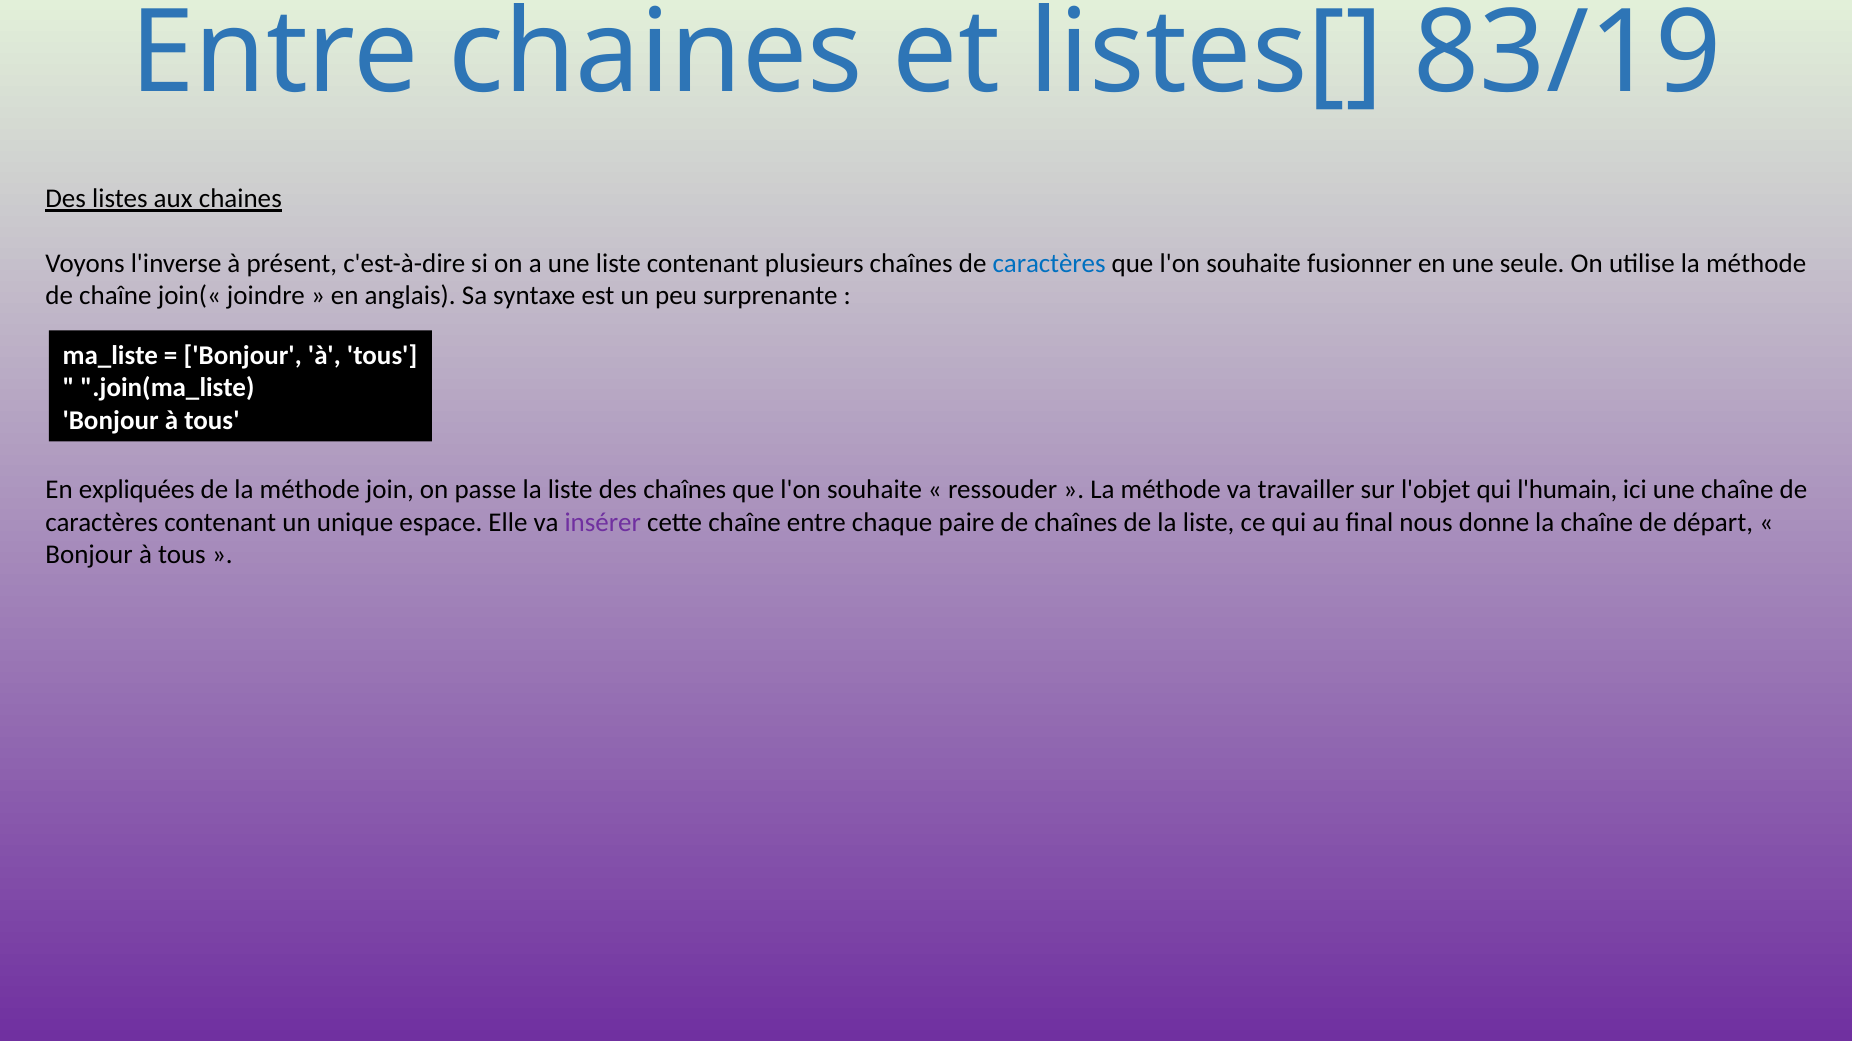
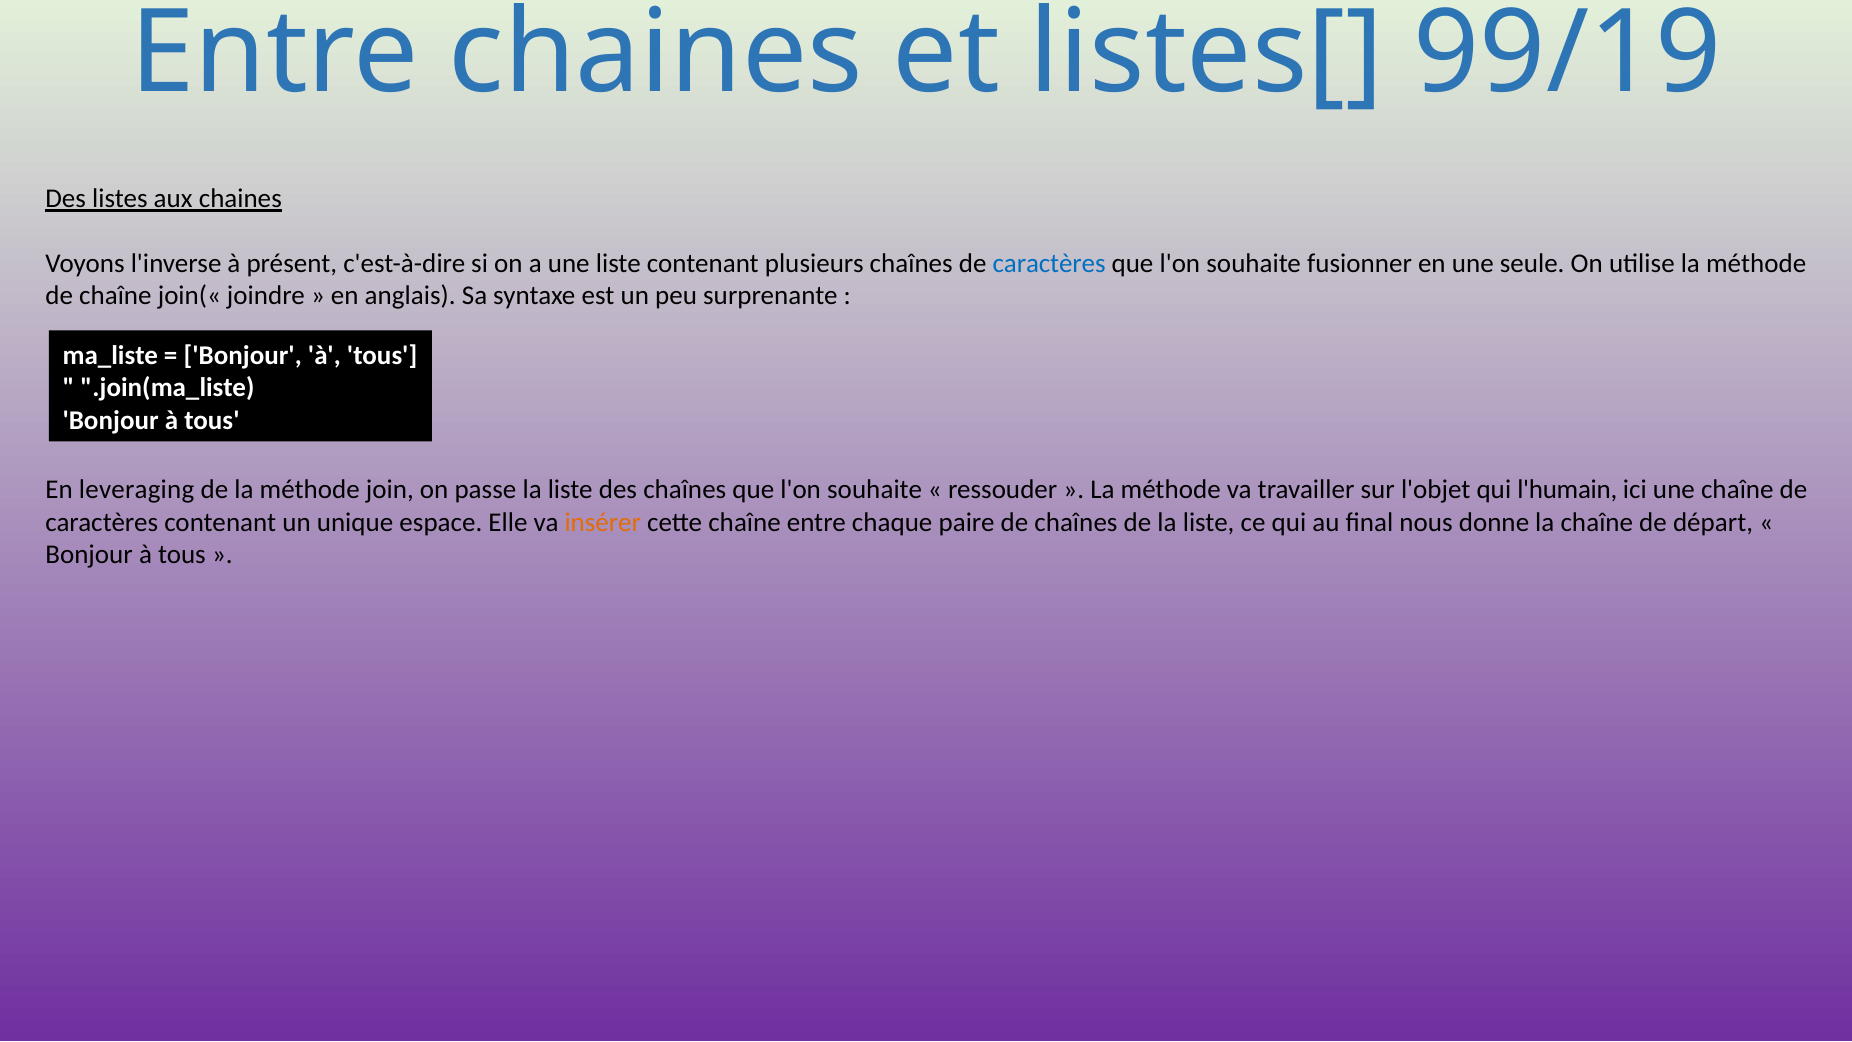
83/19: 83/19 -> 99/19
expliquées: expliquées -> leveraging
insérer colour: purple -> orange
